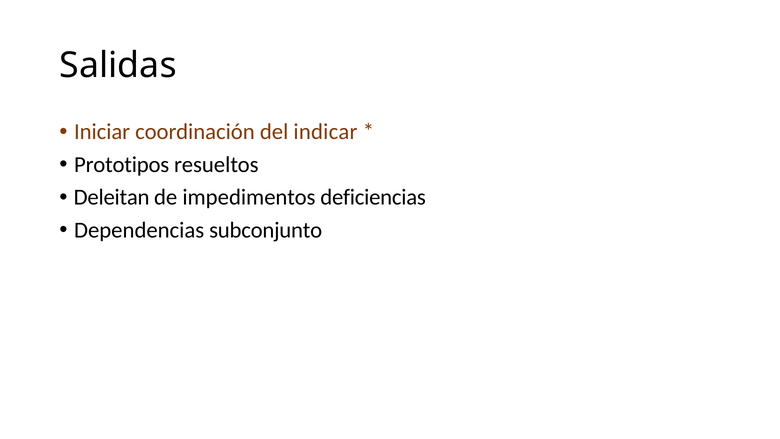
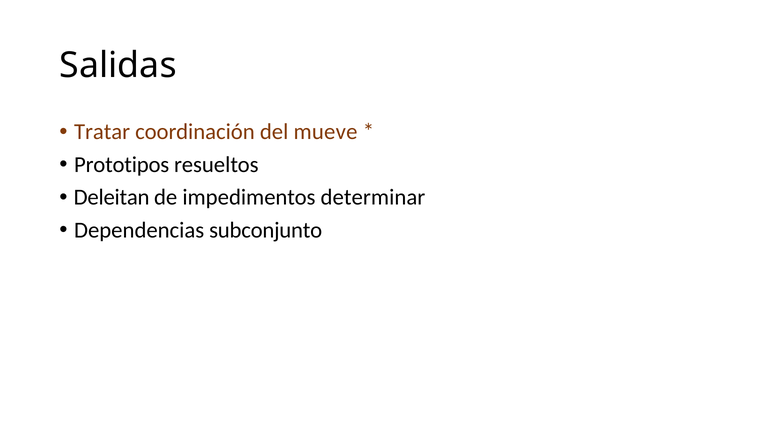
Iniciar: Iniciar -> Tratar
indicar: indicar -> mueve
deficiencias: deficiencias -> determinar
